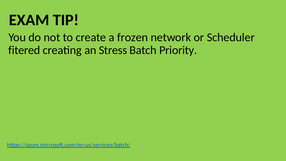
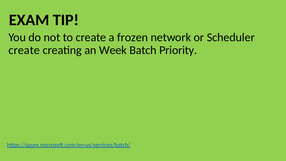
fitered at (24, 50): fitered -> create
Stress: Stress -> Week
